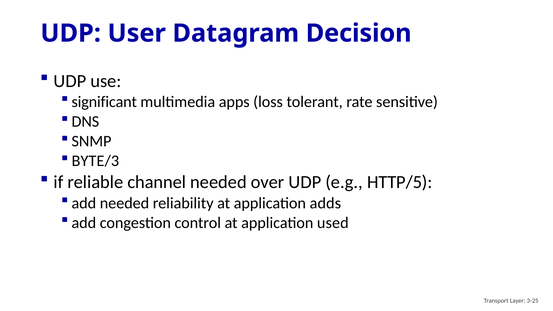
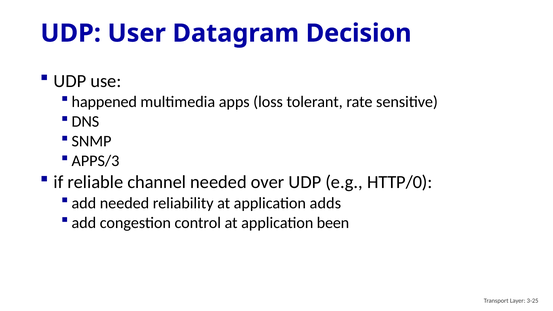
significant: significant -> happened
BYTE/3: BYTE/3 -> APPS/3
HTTP/5: HTTP/5 -> HTTP/0
used: used -> been
